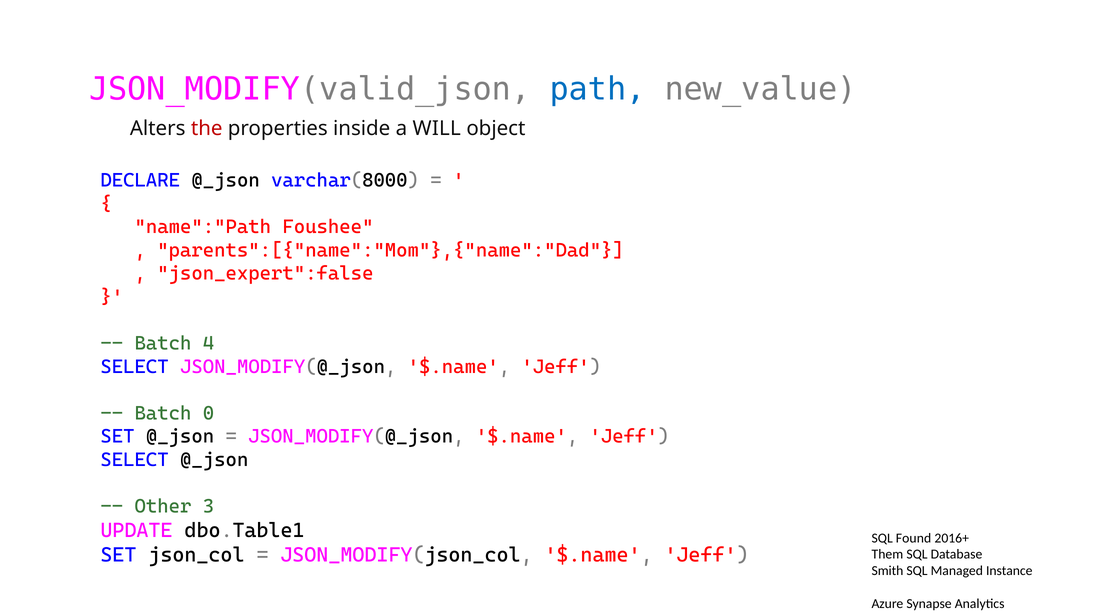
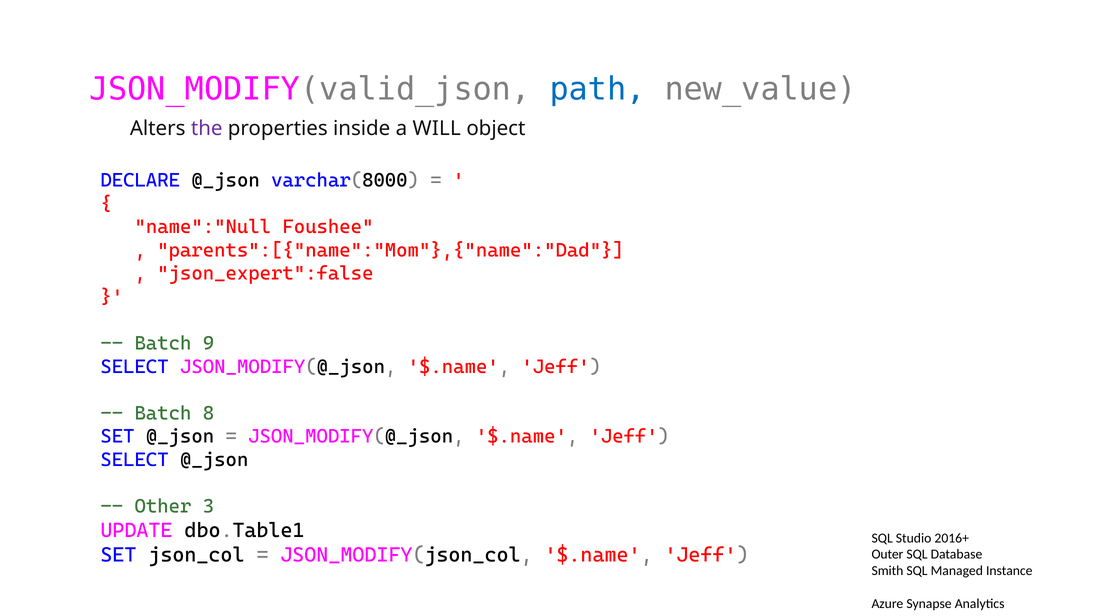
the colour: red -> purple
name":"Path: name":"Path -> name":"Null
4: 4 -> 9
0: 0 -> 8
Found: Found -> Studio
Them: Them -> Outer
